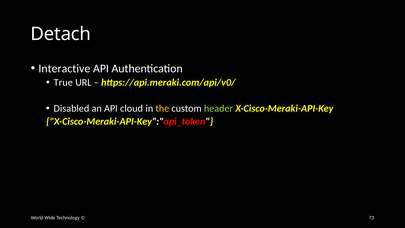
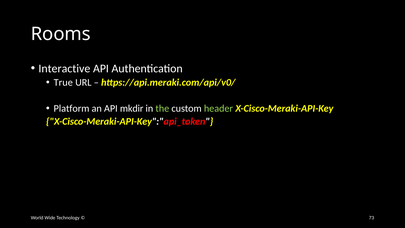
Detach: Detach -> Rooms
Disabled: Disabled -> Platform
cloud: cloud -> mkdir
the colour: yellow -> light green
